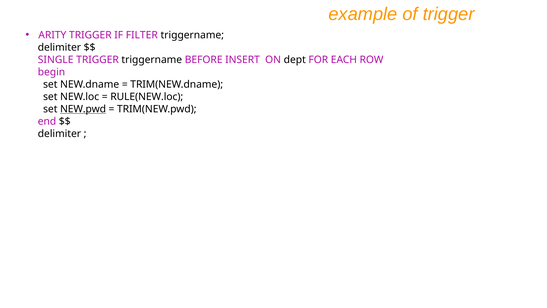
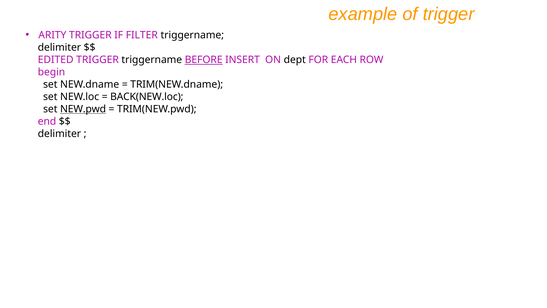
SINGLE: SINGLE -> EDITED
BEFORE underline: none -> present
RULE(NEW.loc: RULE(NEW.loc -> BACK(NEW.loc
